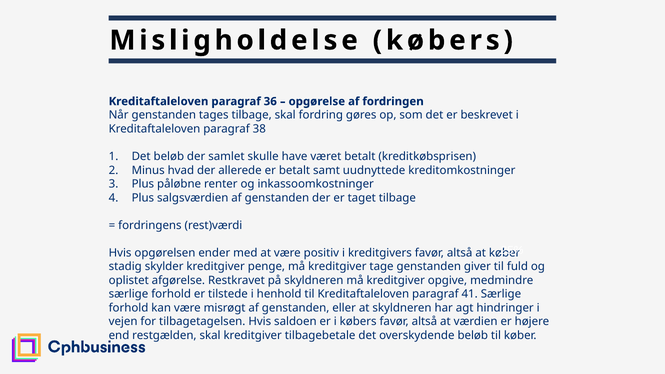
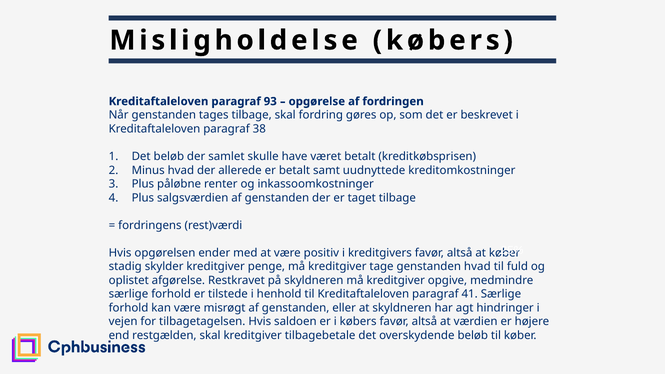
36: 36 -> 93
genstanden giver: giver -> hvad
